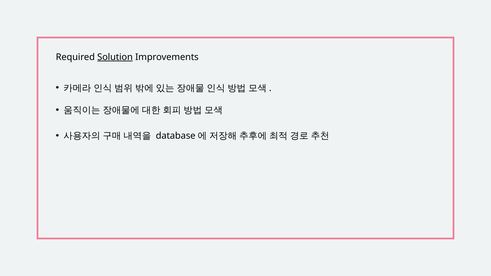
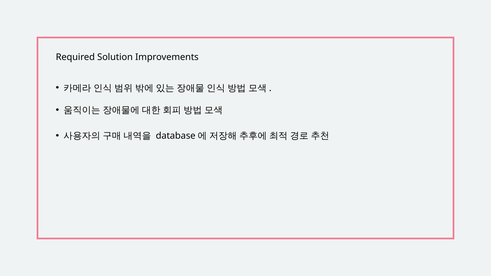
Solution underline: present -> none
